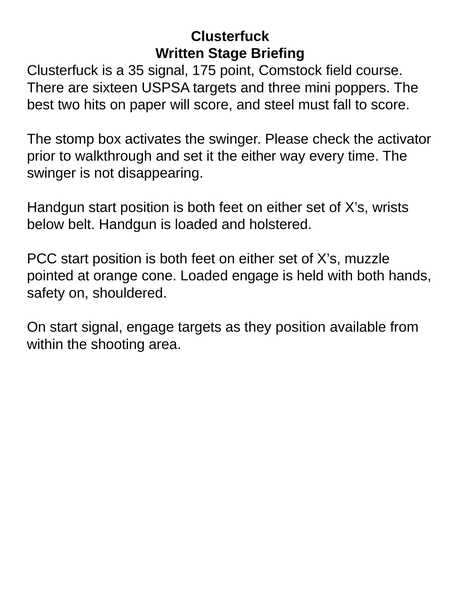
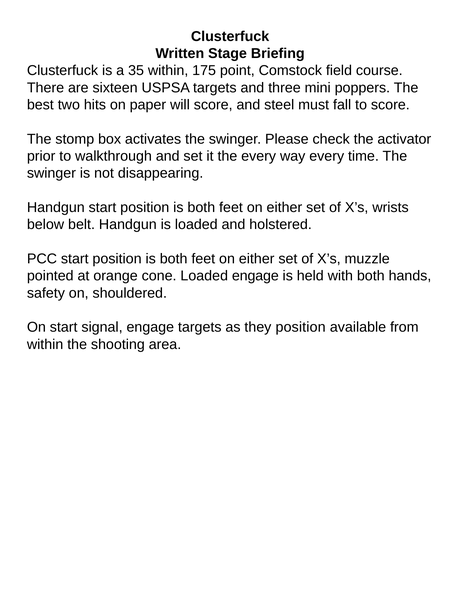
35 signal: signal -> within
the either: either -> every
